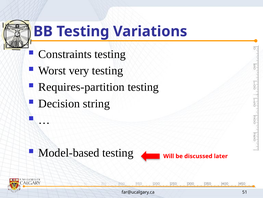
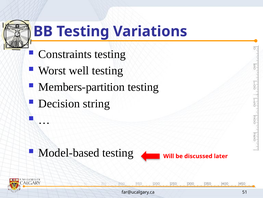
very: very -> well
Requires-partition: Requires-partition -> Members-partition
